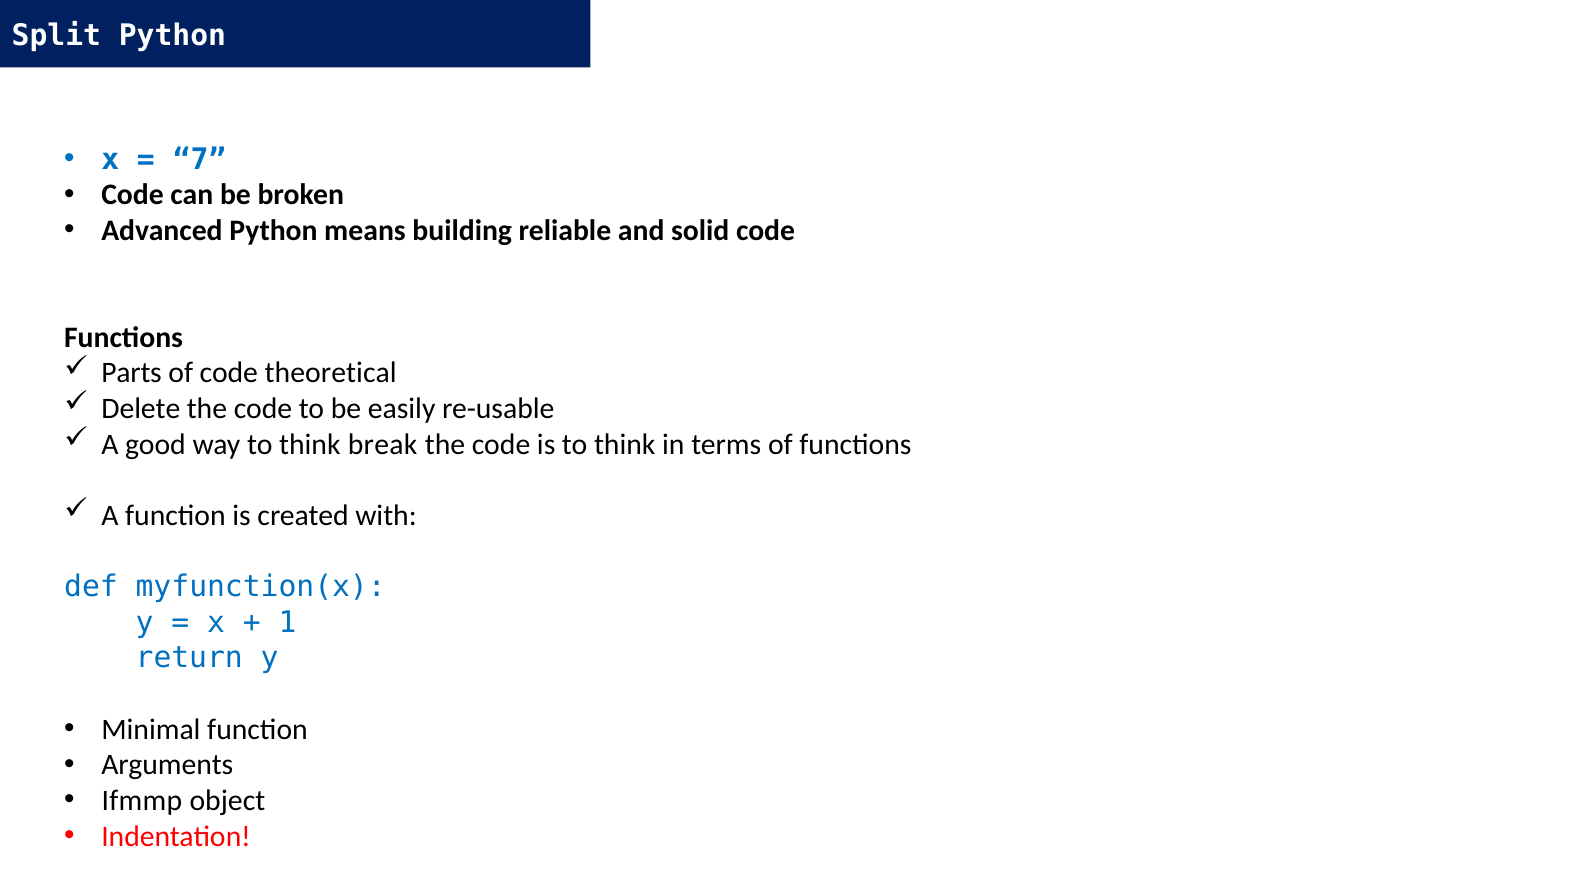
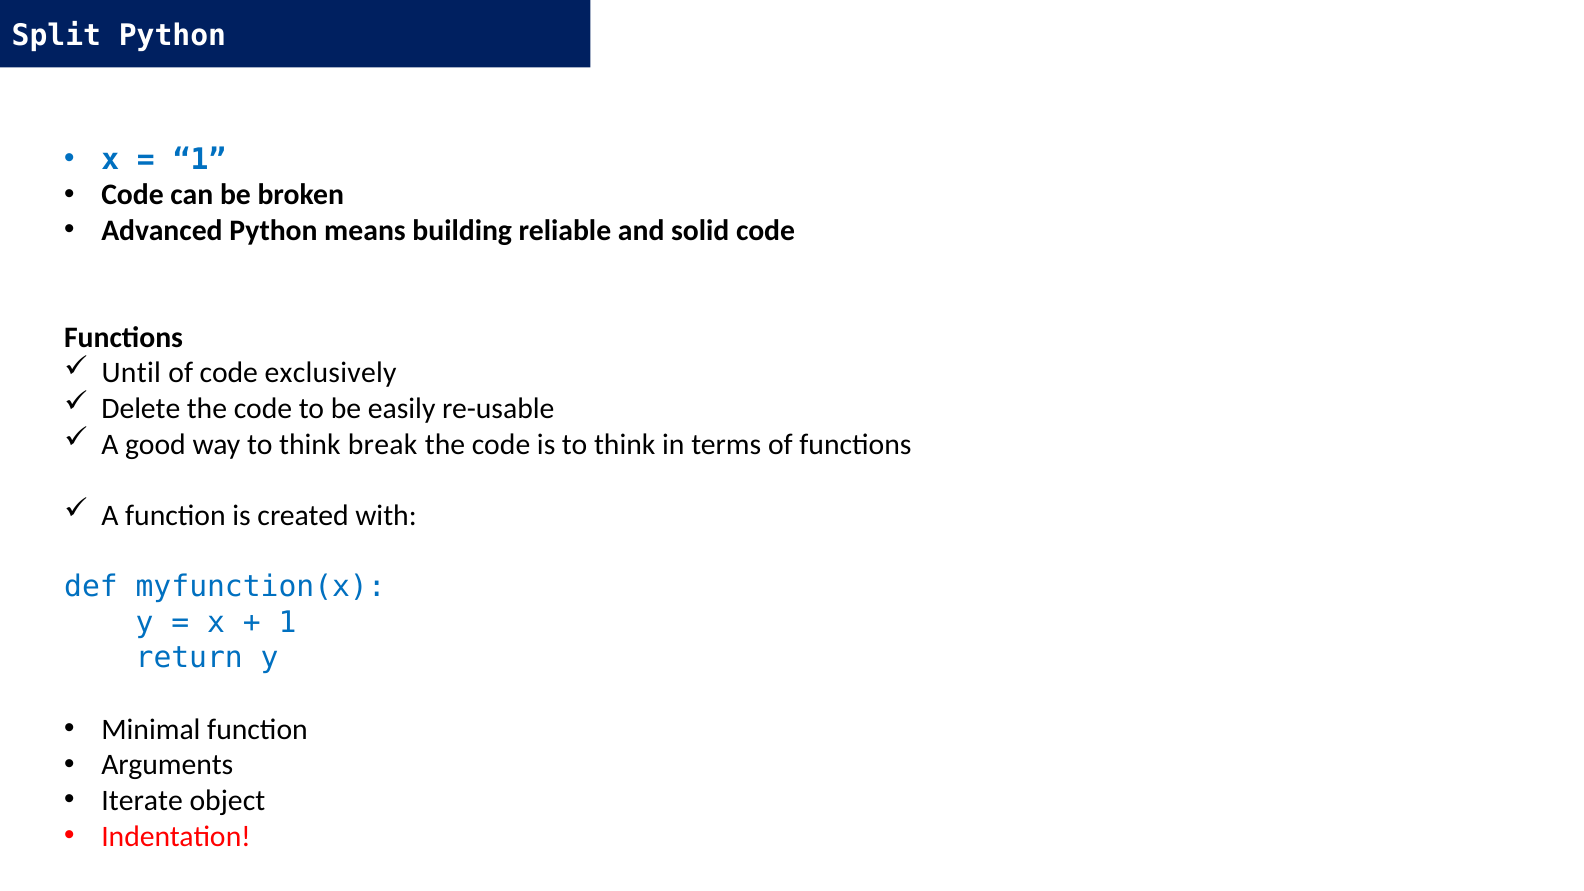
7 at (200, 159): 7 -> 1
Parts: Parts -> Until
theoretical: theoretical -> exclusively
Ifmmp: Ifmmp -> Iterate
